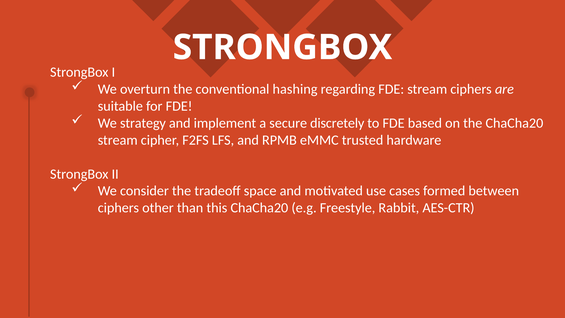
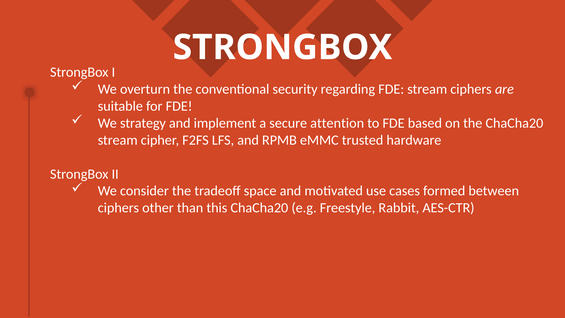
hashing: hashing -> security
discretely: discretely -> attention
